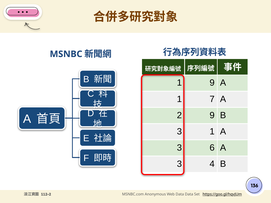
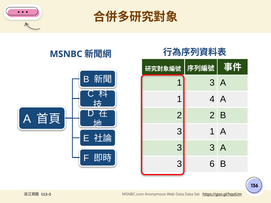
9 at (212, 83): 9 -> 3
7: 7 -> 4
9 at (212, 115): 9 -> 2
6 at (212, 148): 6 -> 3
4: 4 -> 6
